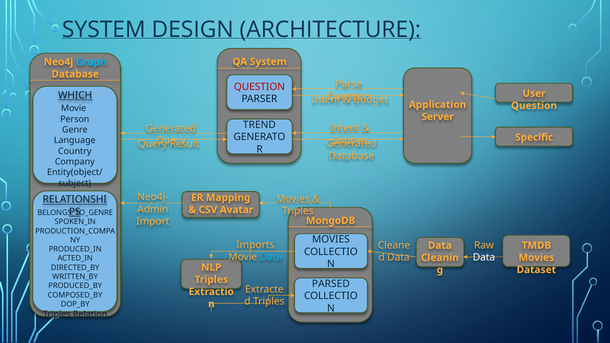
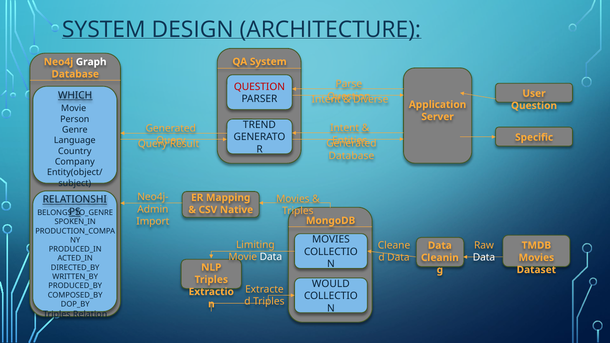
Graph colour: light blue -> white
Budget: Budget -> Diverse
Avatar: Avatar -> Native
Imports: Imports -> Limiting
Data at (271, 257) colour: light blue -> white
PARSED: PARSED -> WOULD
